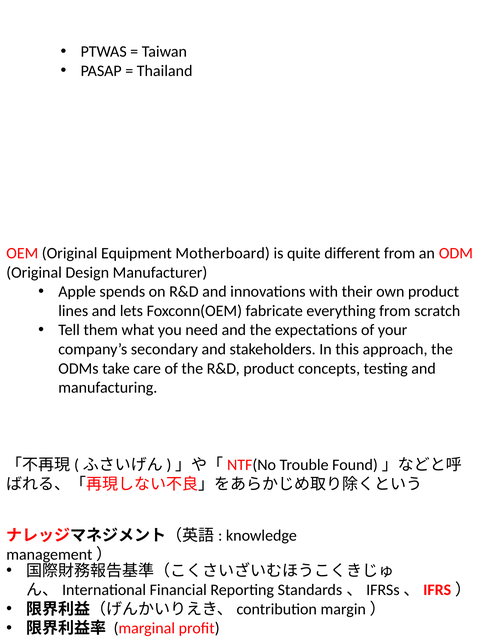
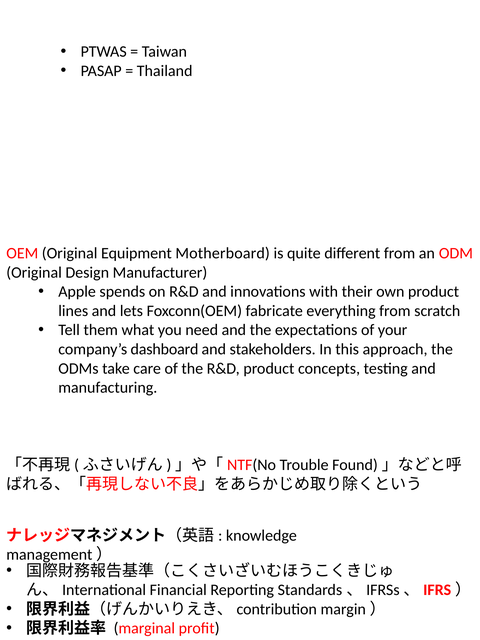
secondary: secondary -> dashboard
